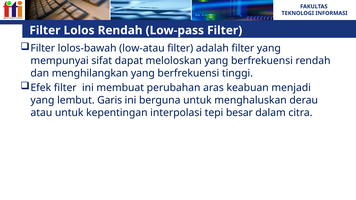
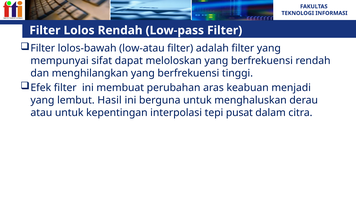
Garis: Garis -> Hasil
besar: besar -> pusat
